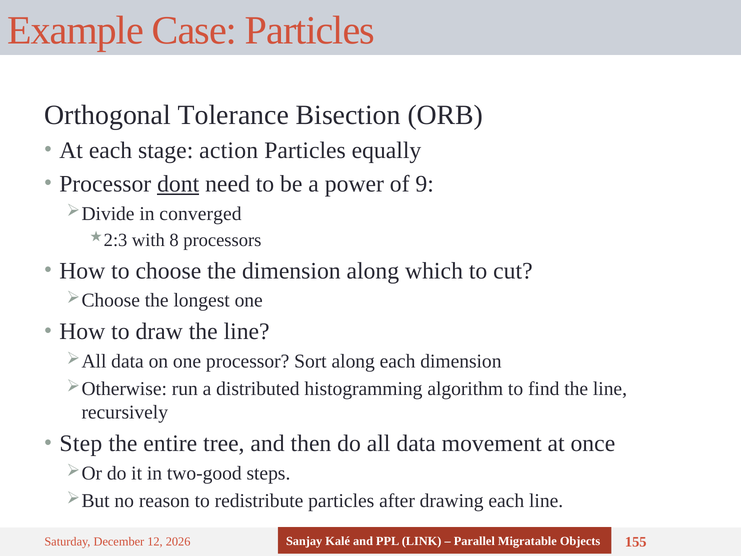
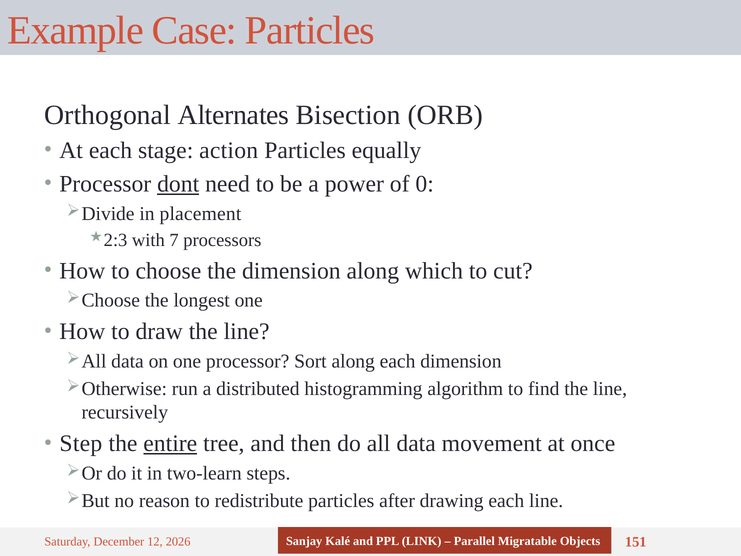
Tolerance: Tolerance -> Alternates
9: 9 -> 0
converged: converged -> placement
8: 8 -> 7
entire underline: none -> present
two-good: two-good -> two-learn
155: 155 -> 151
